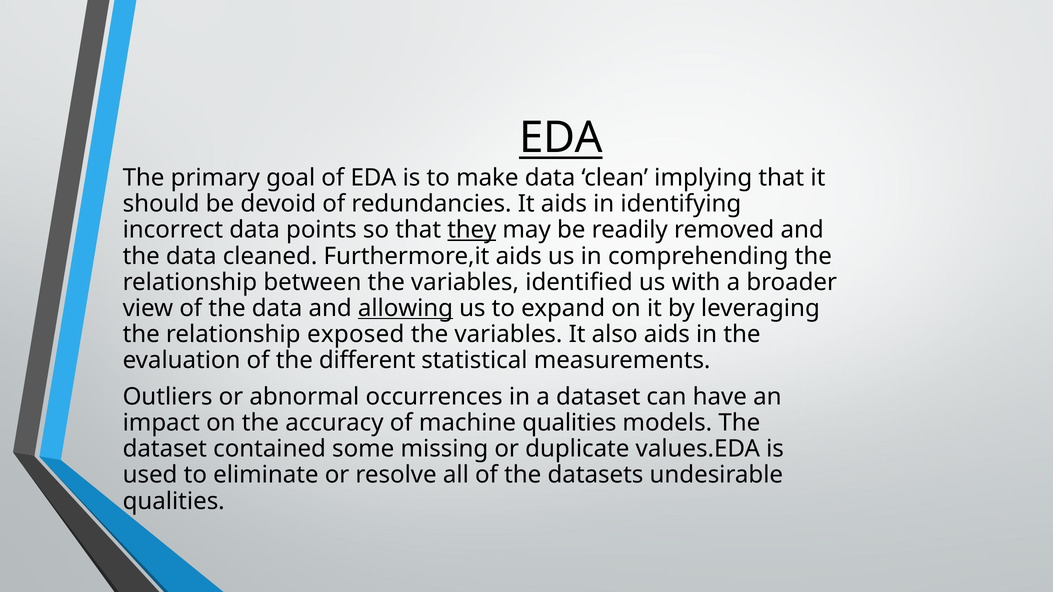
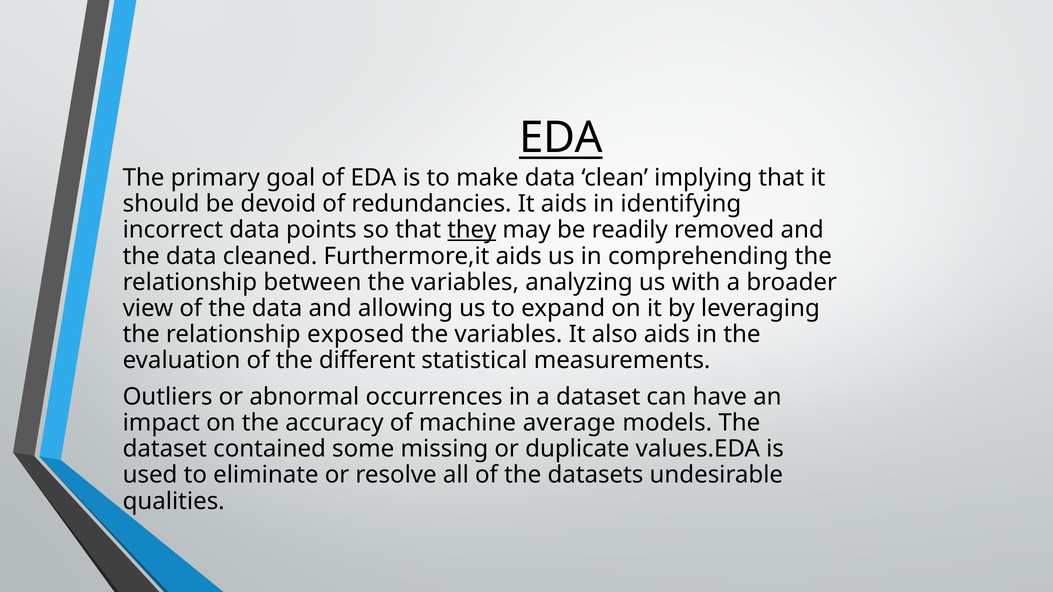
identified: identified -> analyzing
allowing underline: present -> none
machine qualities: qualities -> average
